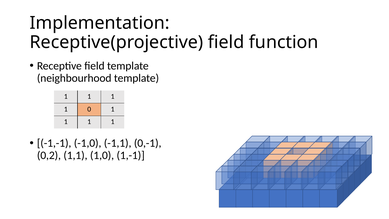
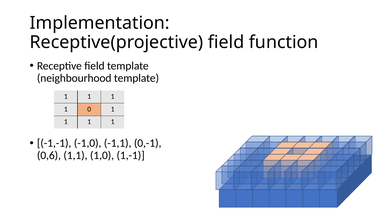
0,2: 0,2 -> 0,6
